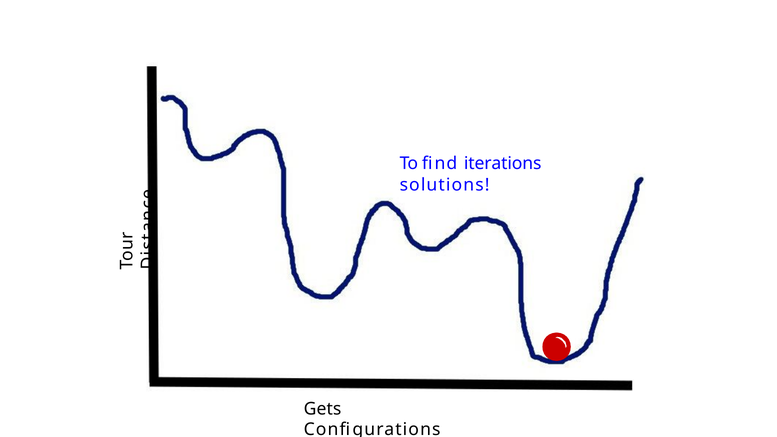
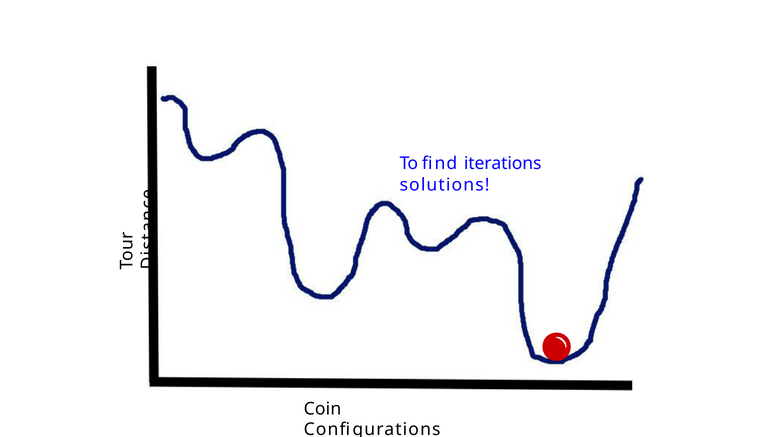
Gets: Gets -> Coin
